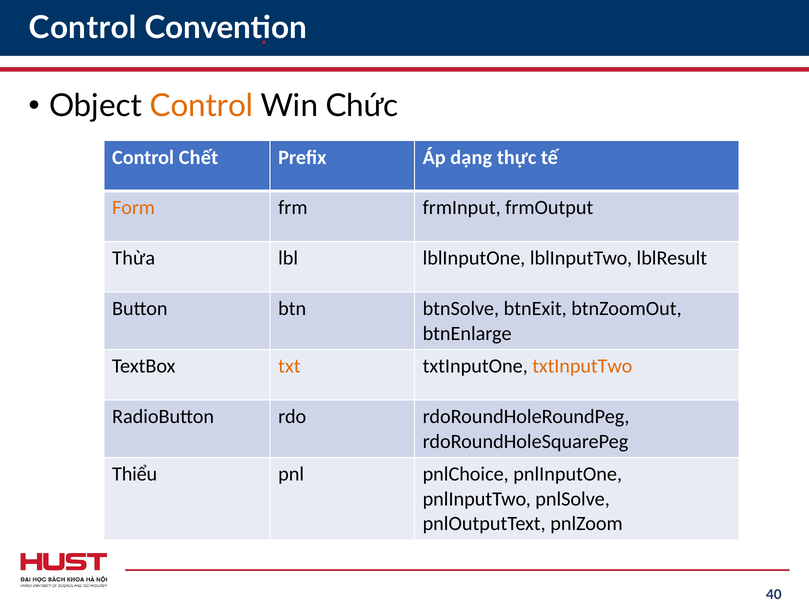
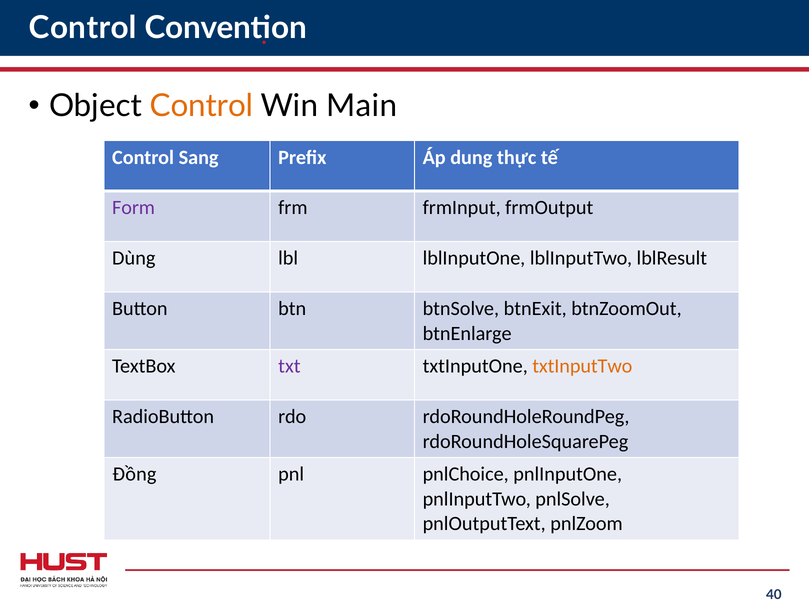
Chức: Chức -> Main
Chết: Chết -> Sang
dạng: dạng -> dung
Form colour: orange -> purple
Thừa: Thừa -> Dùng
txt colour: orange -> purple
Thiểu: Thiểu -> Đồng
